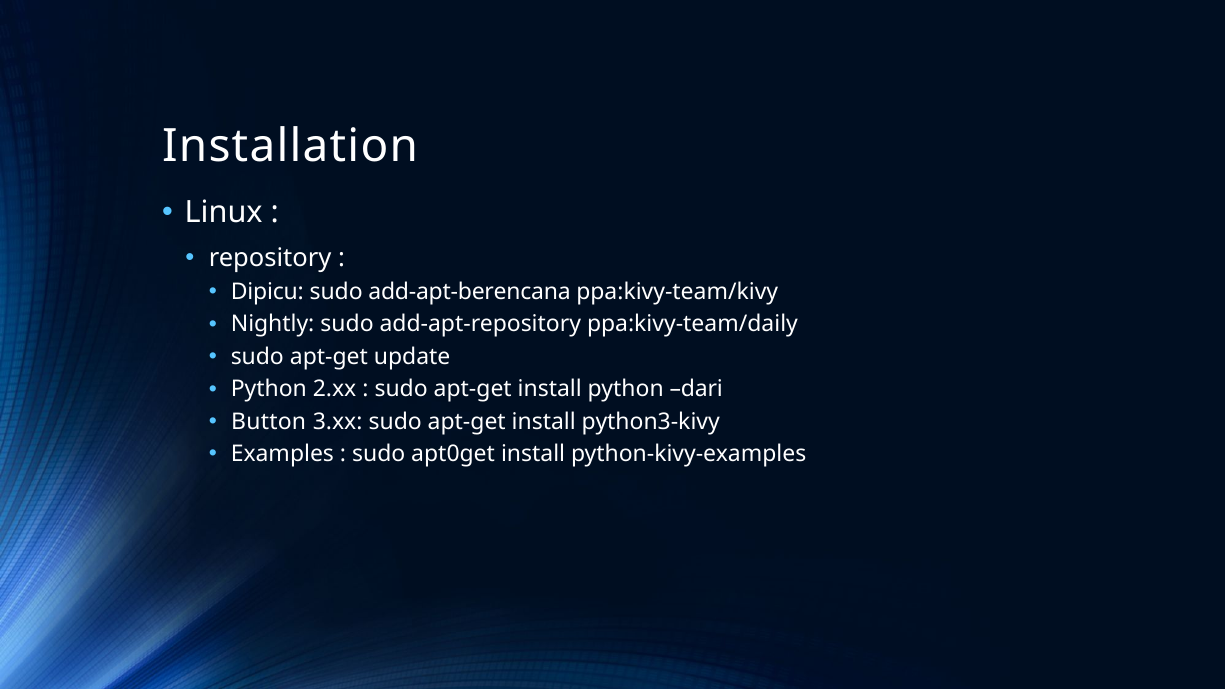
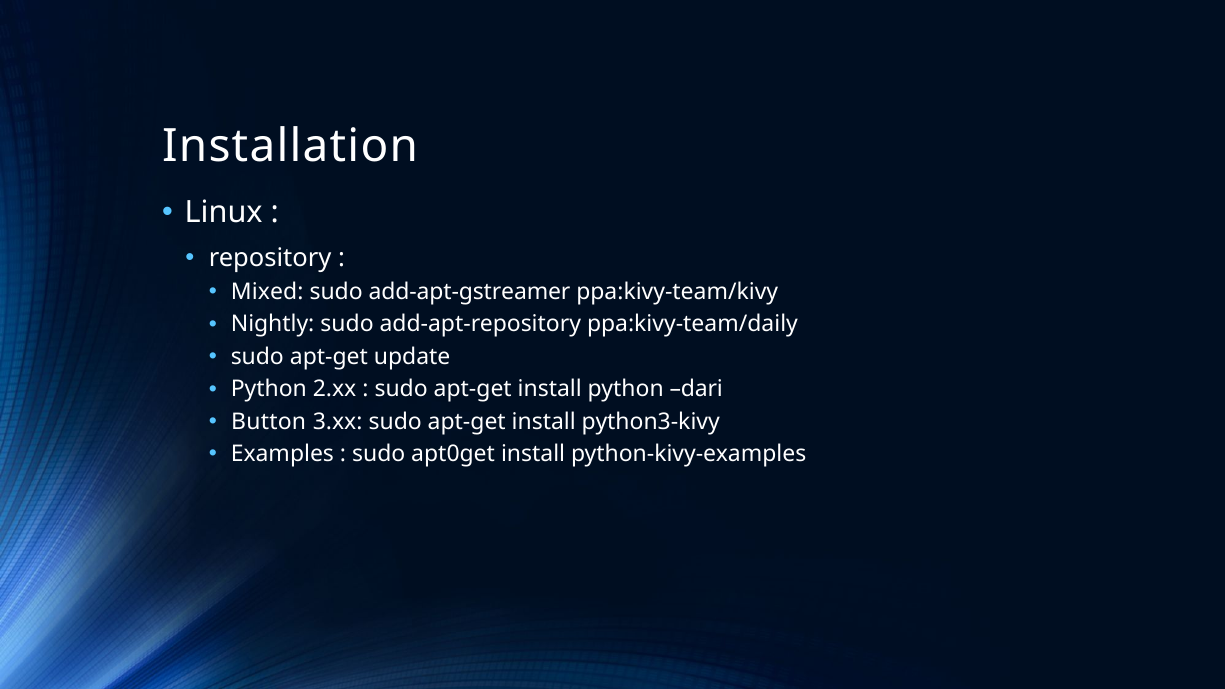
Dipicu: Dipicu -> Mixed
add-apt-berencana: add-apt-berencana -> add-apt-gstreamer
